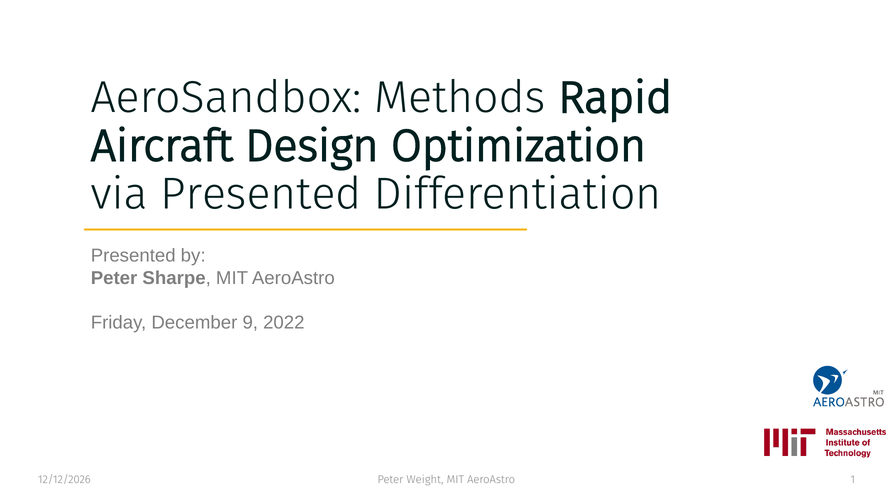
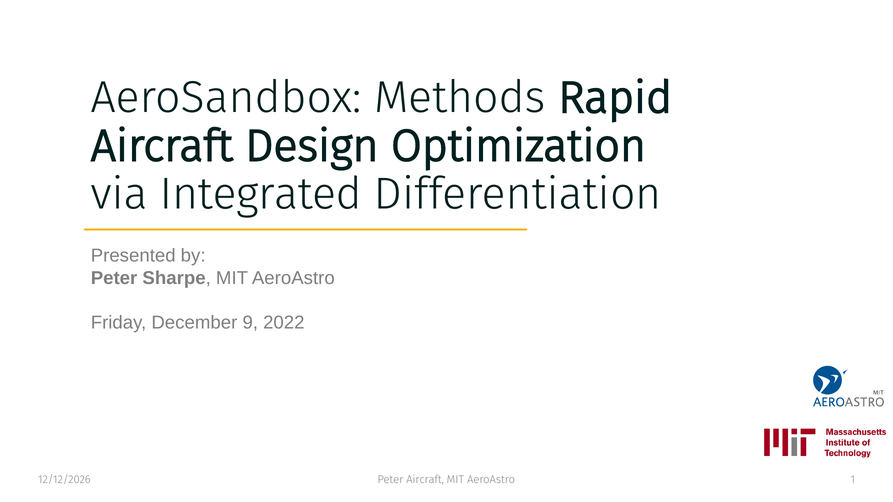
via Presented: Presented -> Integrated
Peter Weight: Weight -> Aircraft
